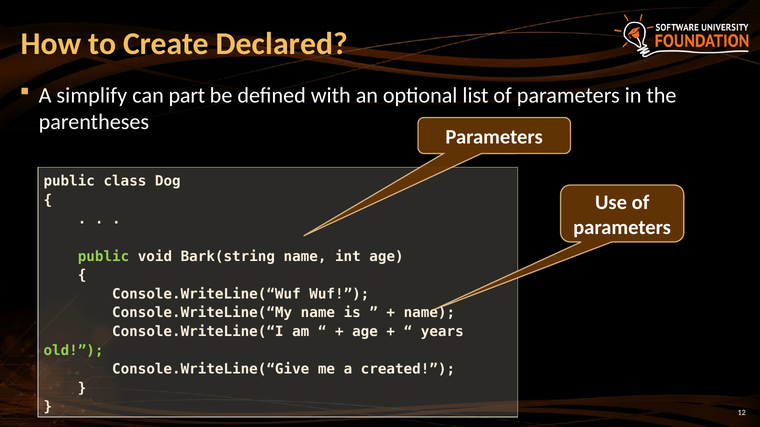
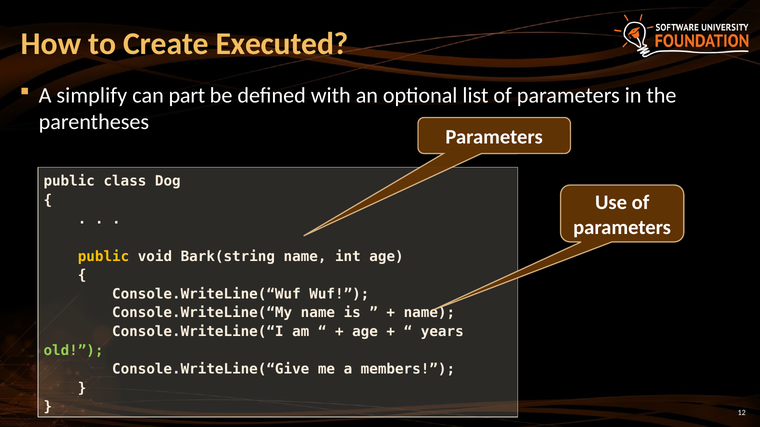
Declared: Declared -> Executed
public at (104, 257) colour: light green -> yellow
created: created -> members
